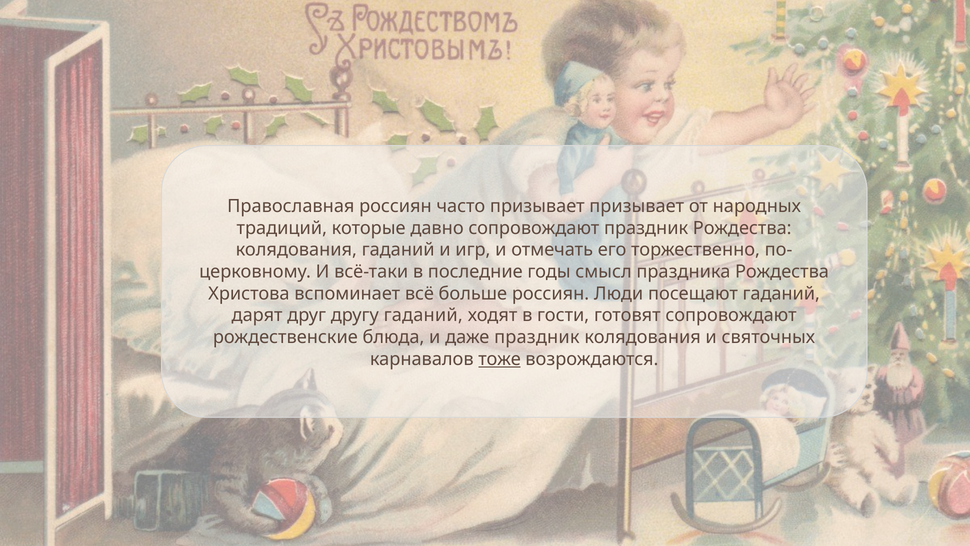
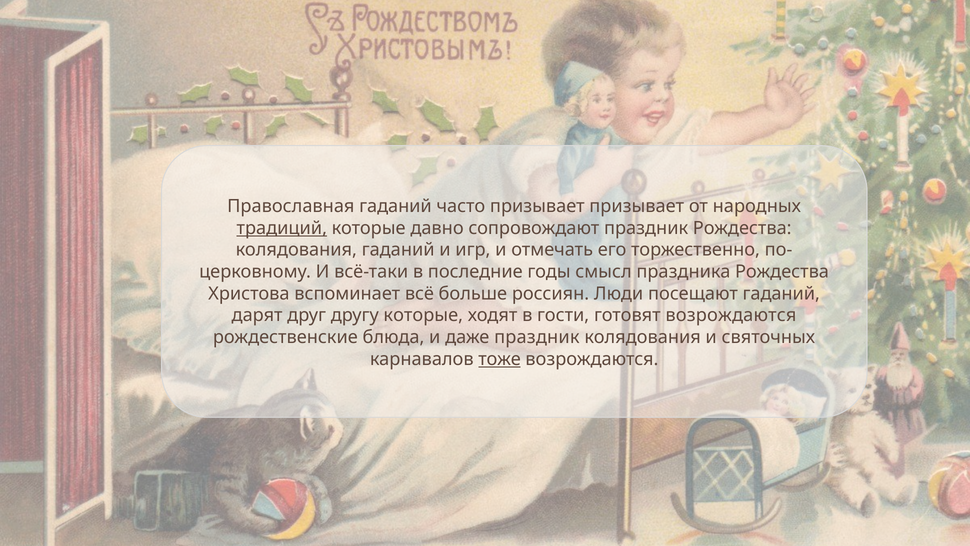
Православная россиян: россиян -> гаданий
традиций underline: none -> present
другу гаданий: гаданий -> которые
готовят сопровождают: сопровождают -> возрождаются
